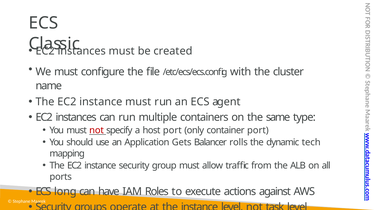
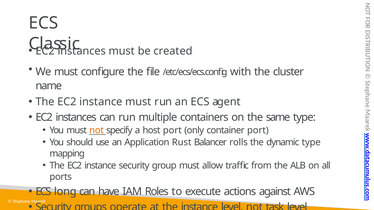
not at (97, 131) colour: red -> orange
Gets: Gets -> Rust
dynamic tech: tech -> type
